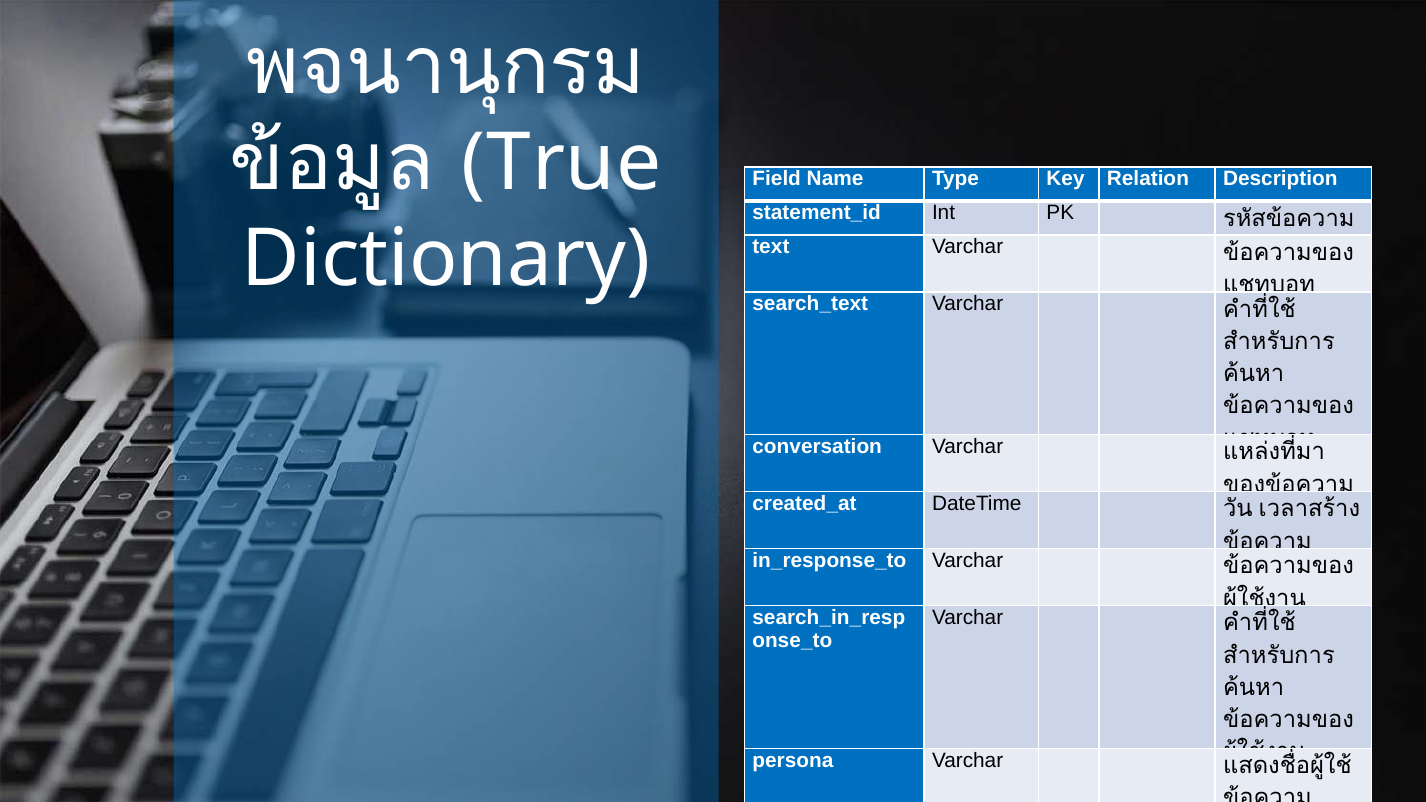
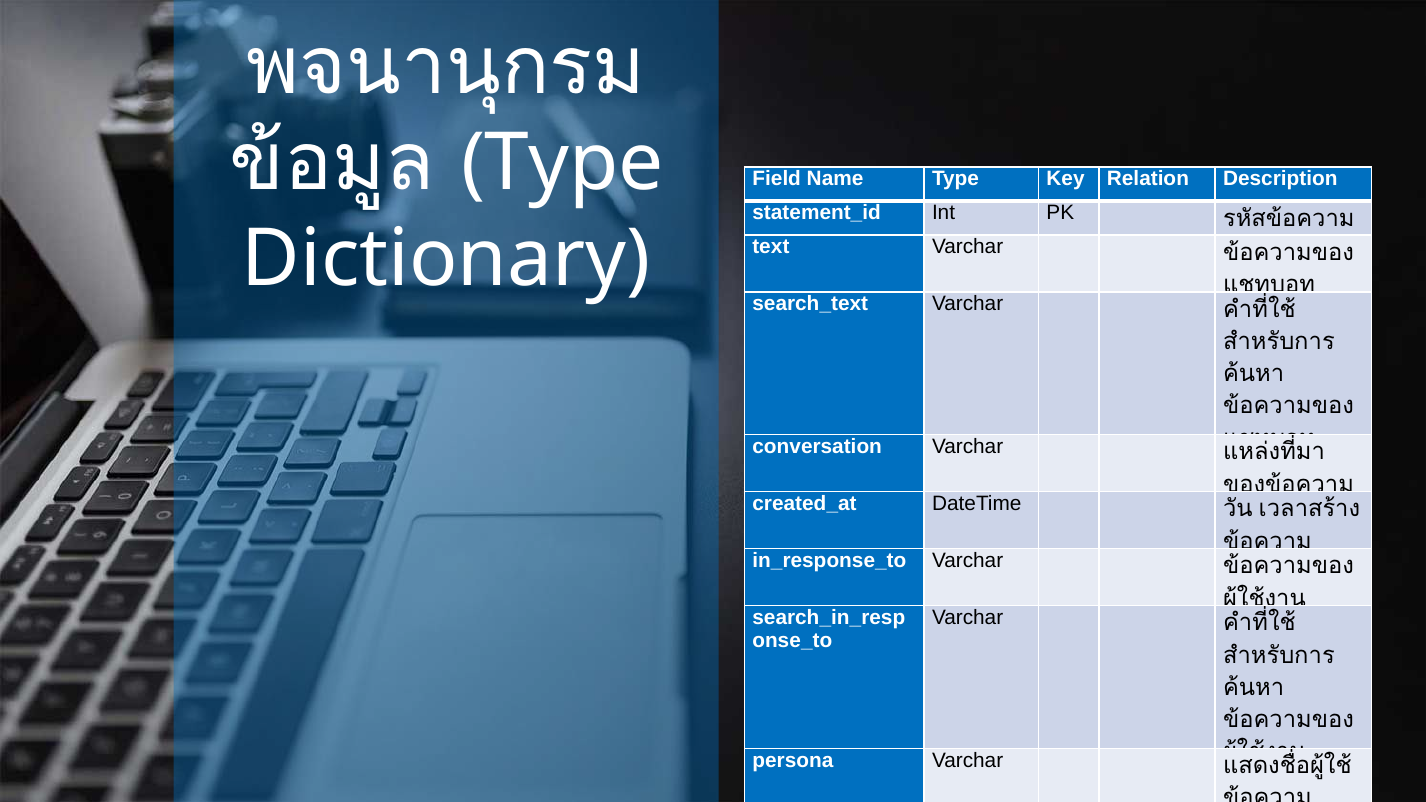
True at (562, 163): True -> Type
